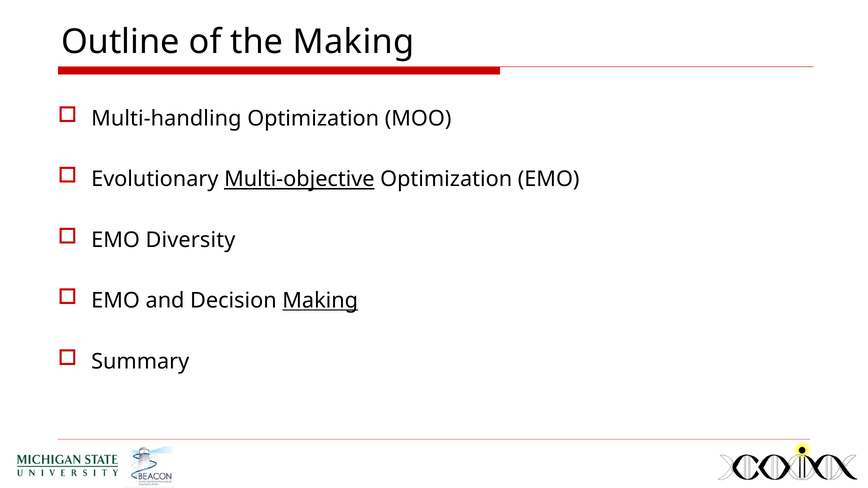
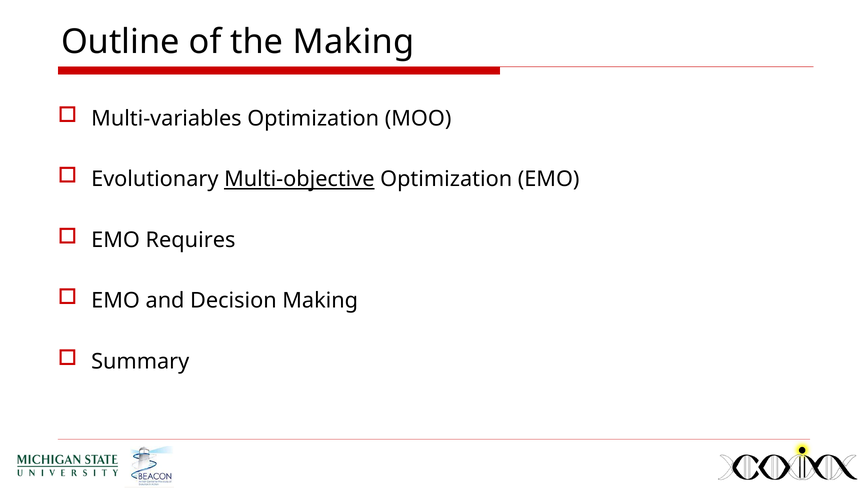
Multi-handling: Multi-handling -> Multi-variables
Diversity: Diversity -> Requires
Making at (320, 301) underline: present -> none
